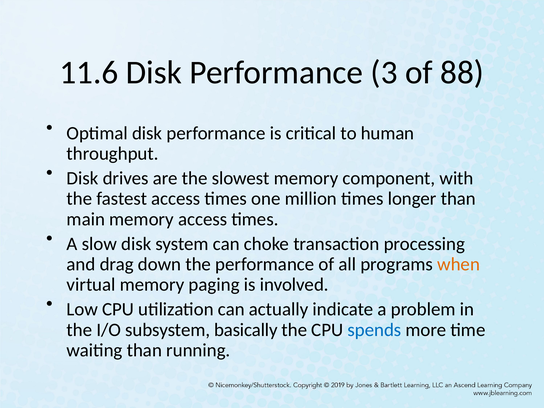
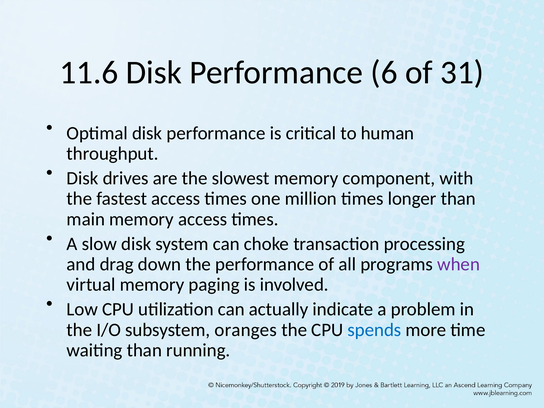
3: 3 -> 6
88: 88 -> 31
when colour: orange -> purple
basically: basically -> oranges
